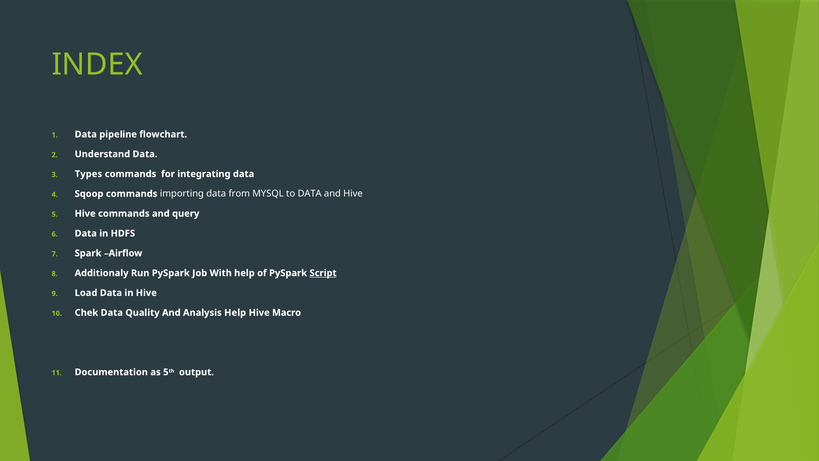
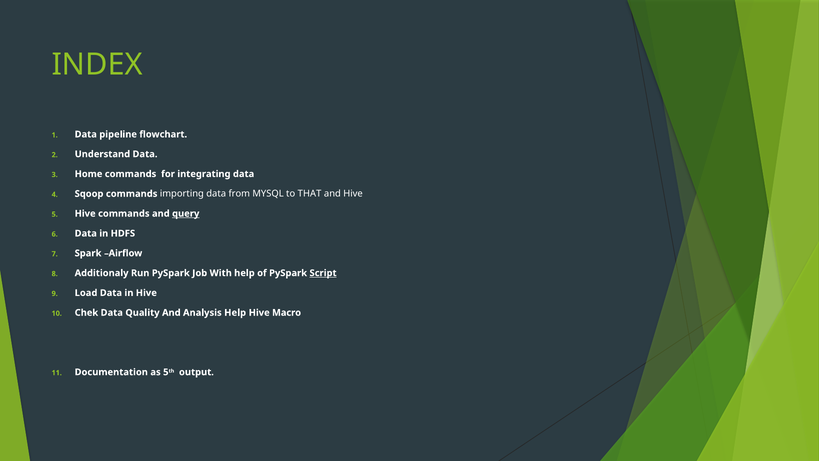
Types: Types -> Home
to DATA: DATA -> THAT
query underline: none -> present
